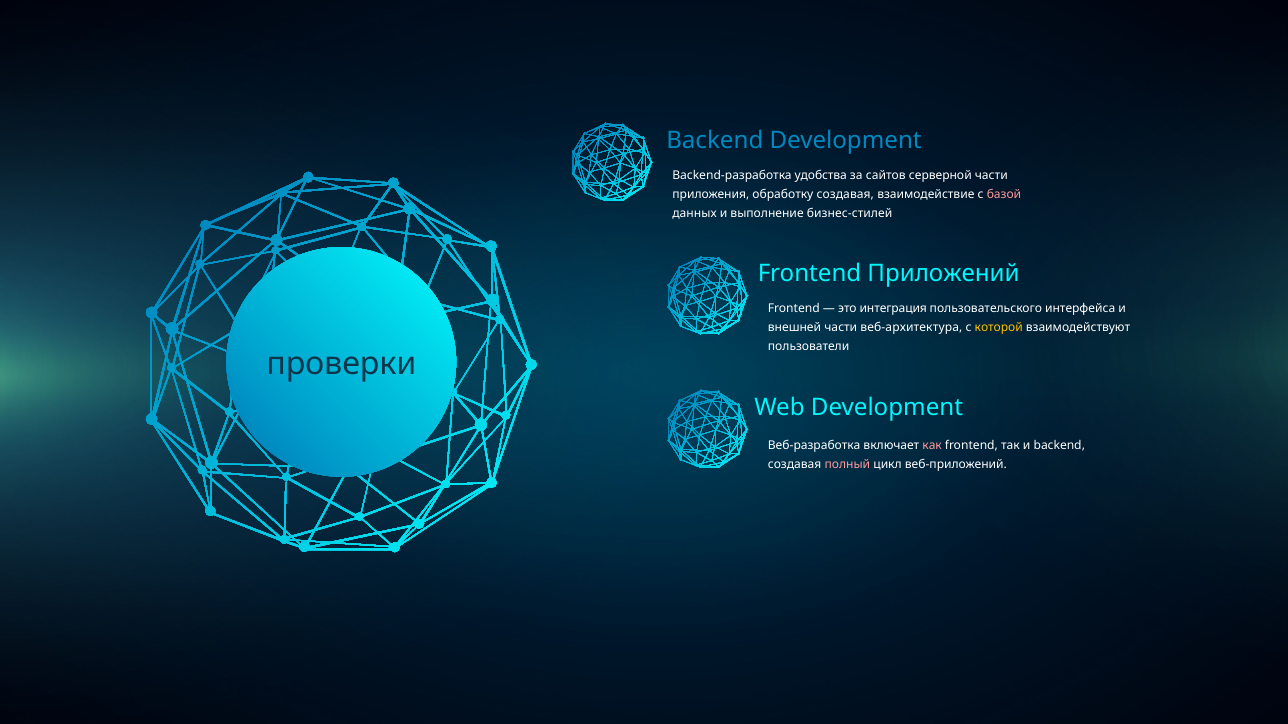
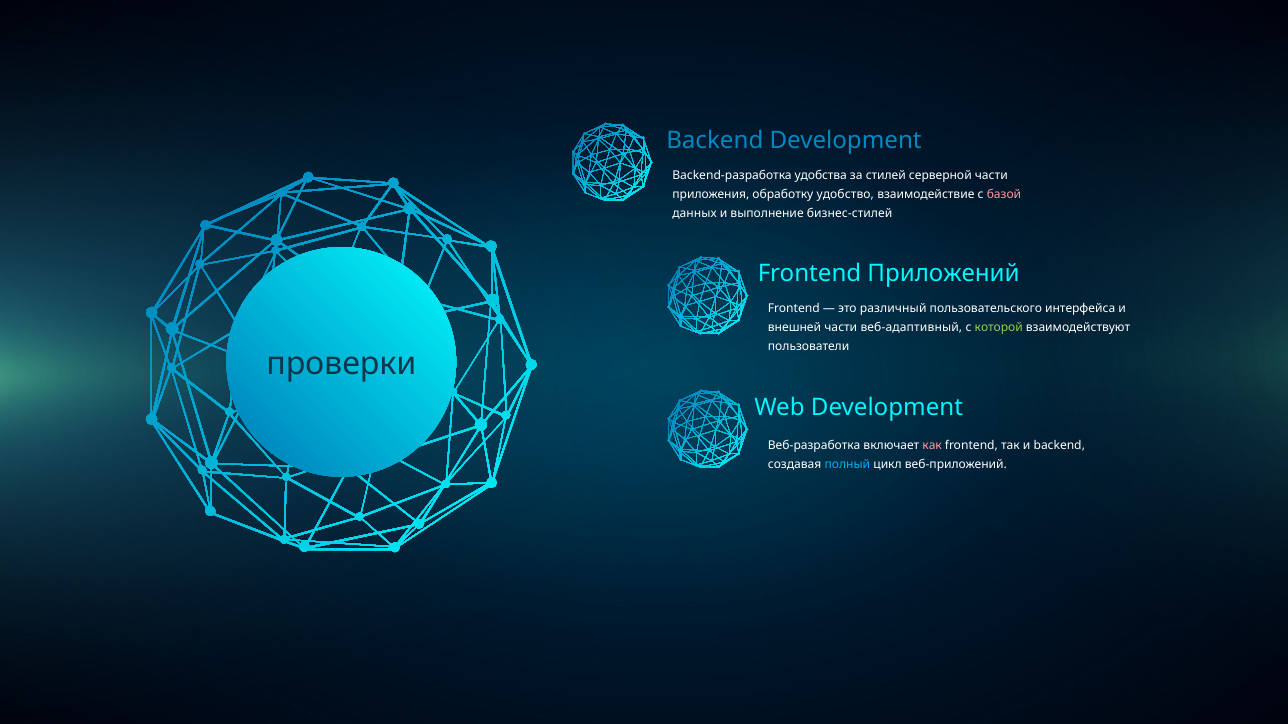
сайтов: сайтов -> стилей
обработку создавая: создавая -> удобство
интеграция: интеграция -> различный
веб-архитектура: веб-архитектура -> веб-адаптивный
которой colour: yellow -> light green
полный colour: pink -> light blue
